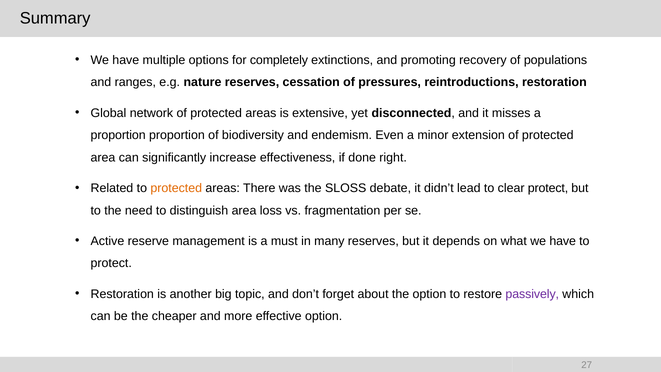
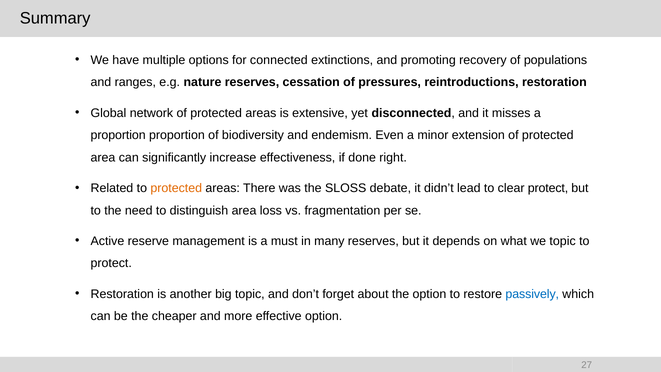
completely: completely -> connected
what we have: have -> topic
passively colour: purple -> blue
